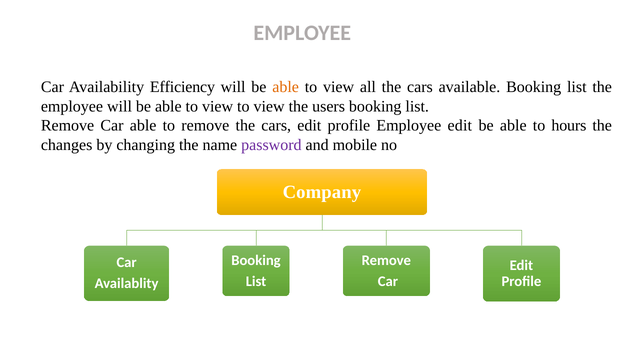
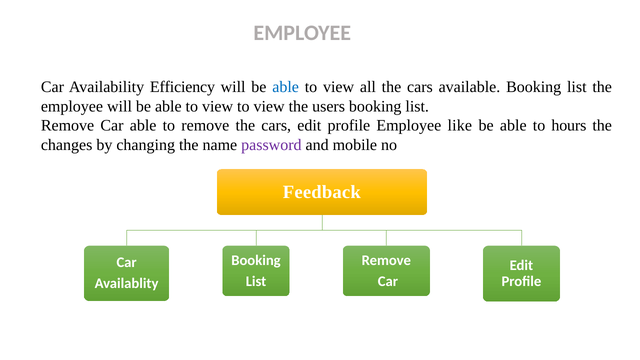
able at (286, 87) colour: orange -> blue
Employee edit: edit -> like
Company: Company -> Feedback
